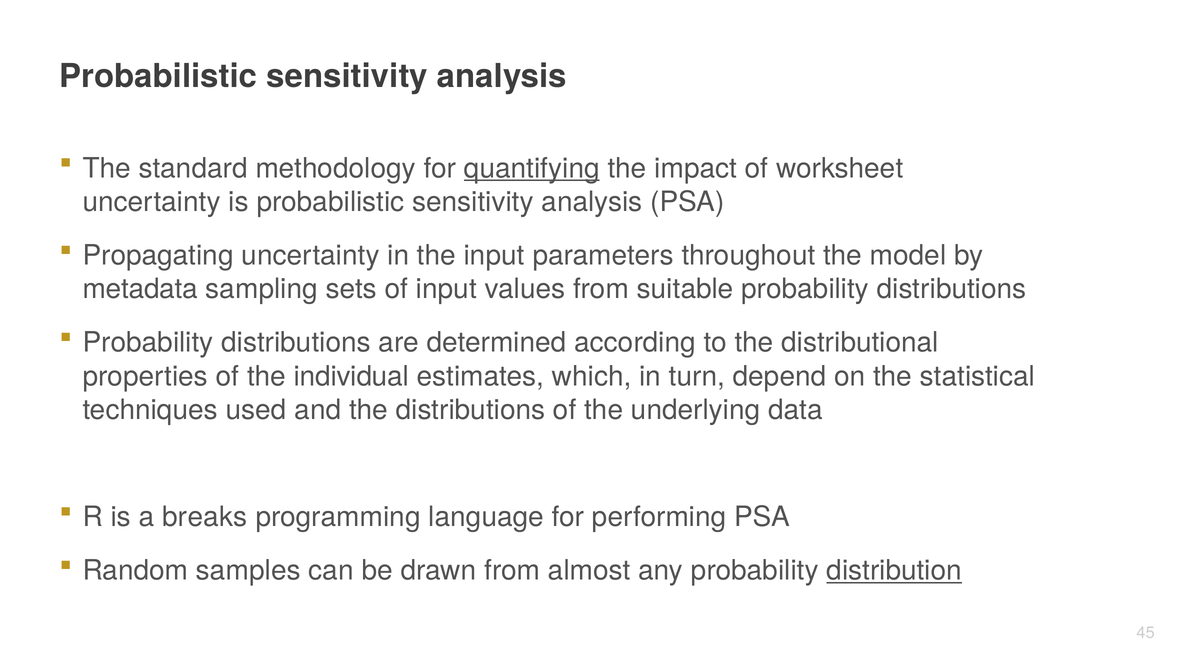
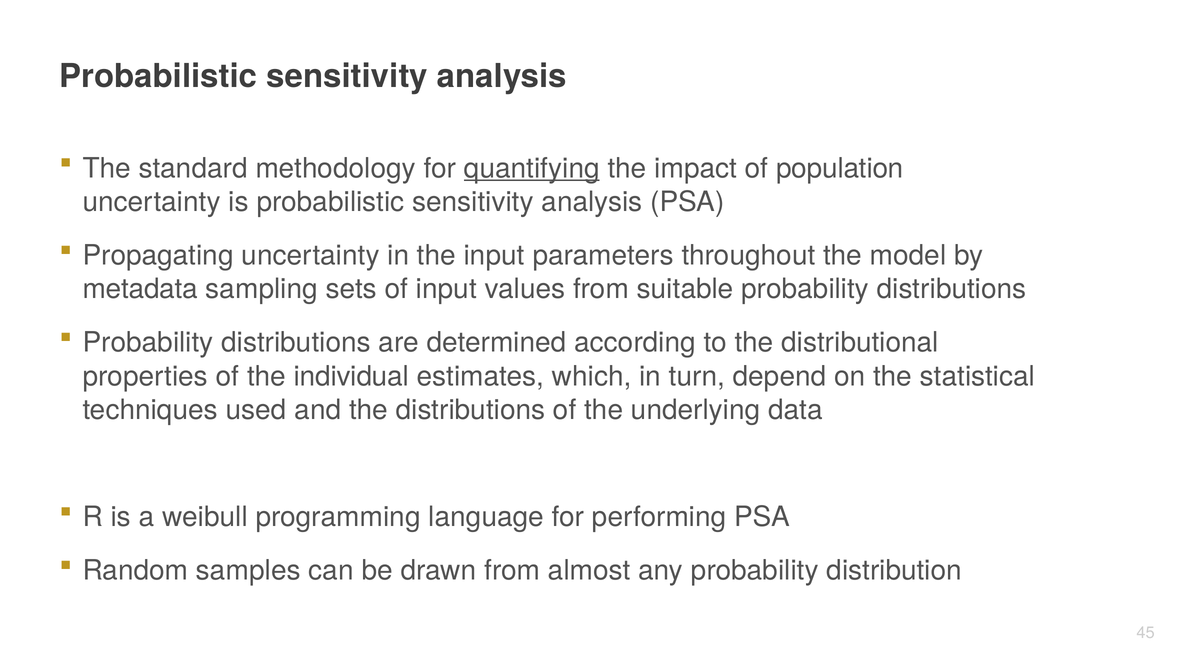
worksheet: worksheet -> population
breaks: breaks -> weibull
distribution underline: present -> none
